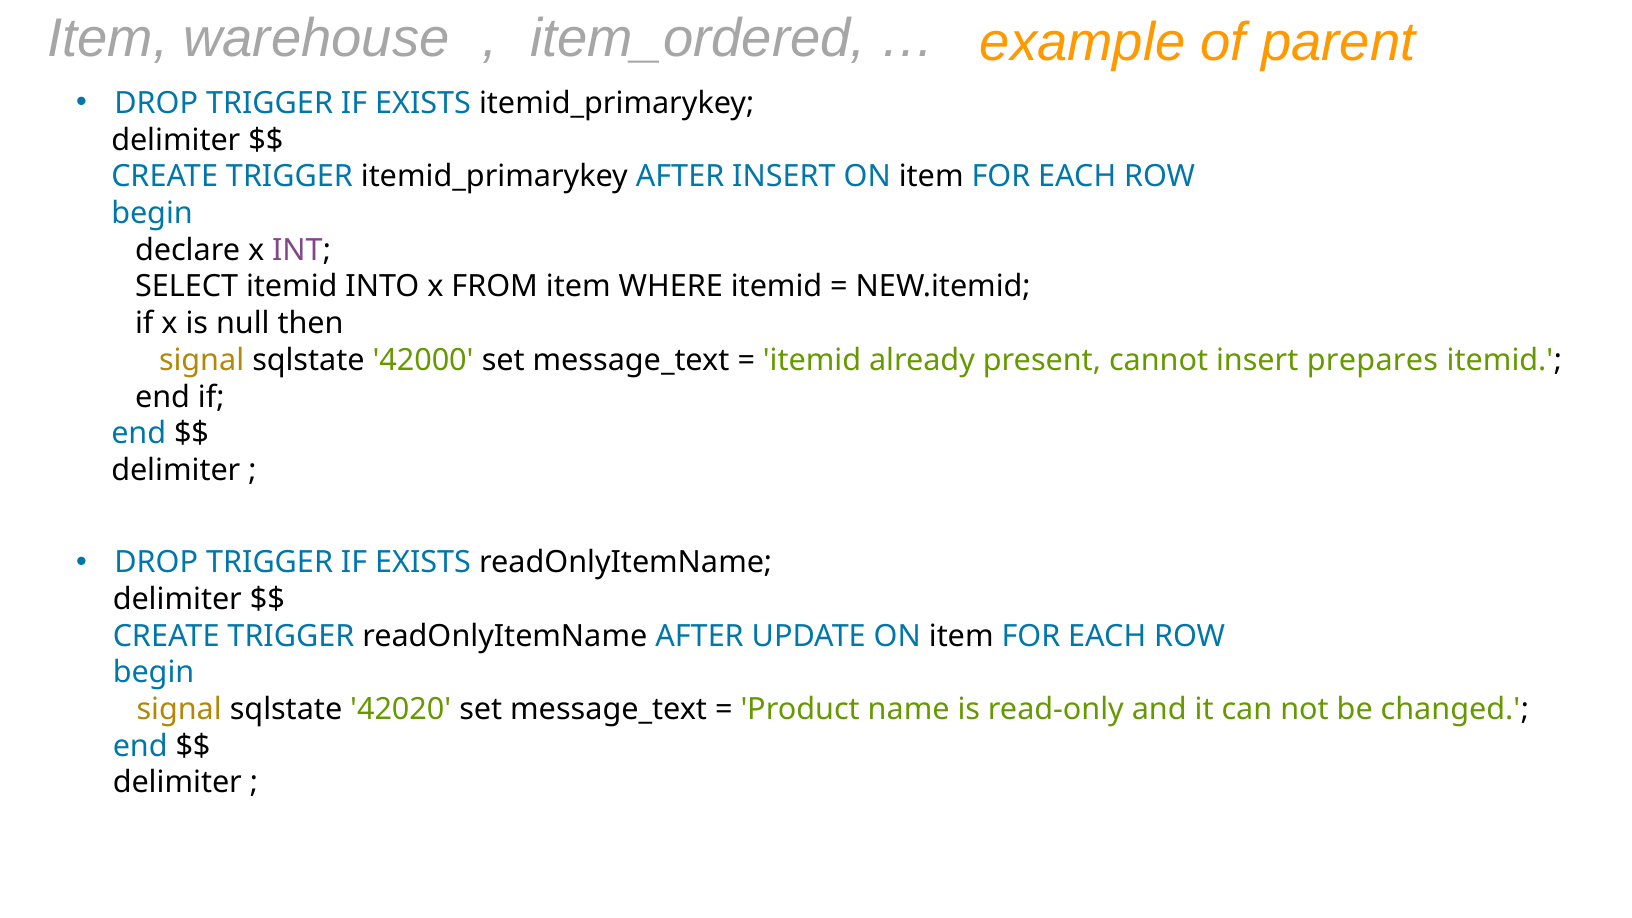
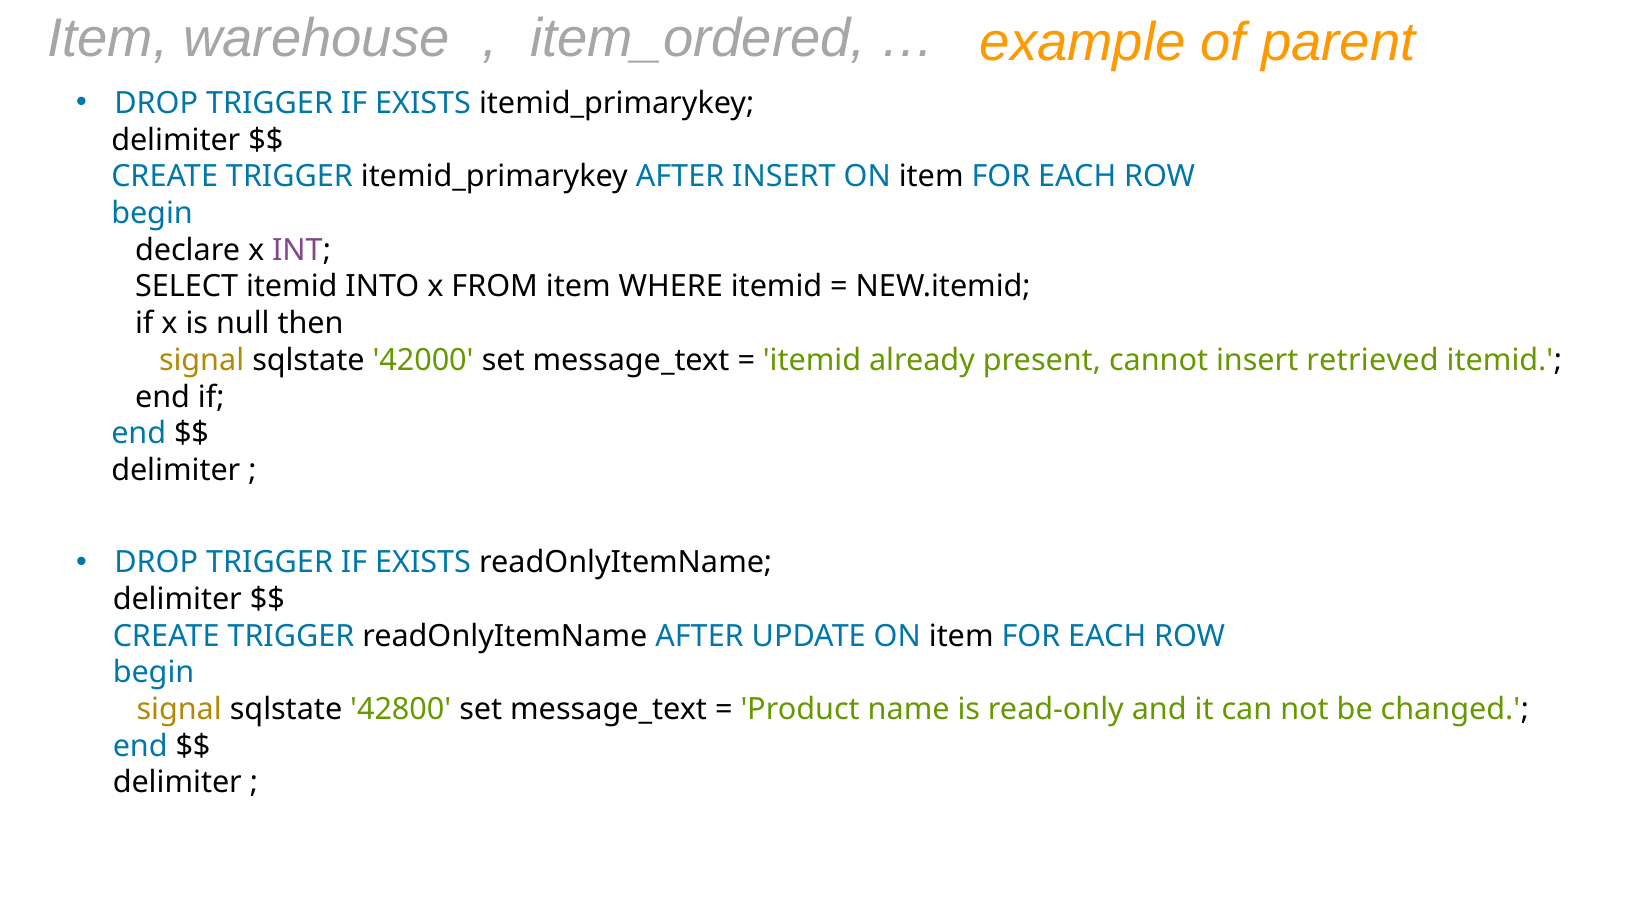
prepares: prepares -> retrieved
42020: 42020 -> 42800
